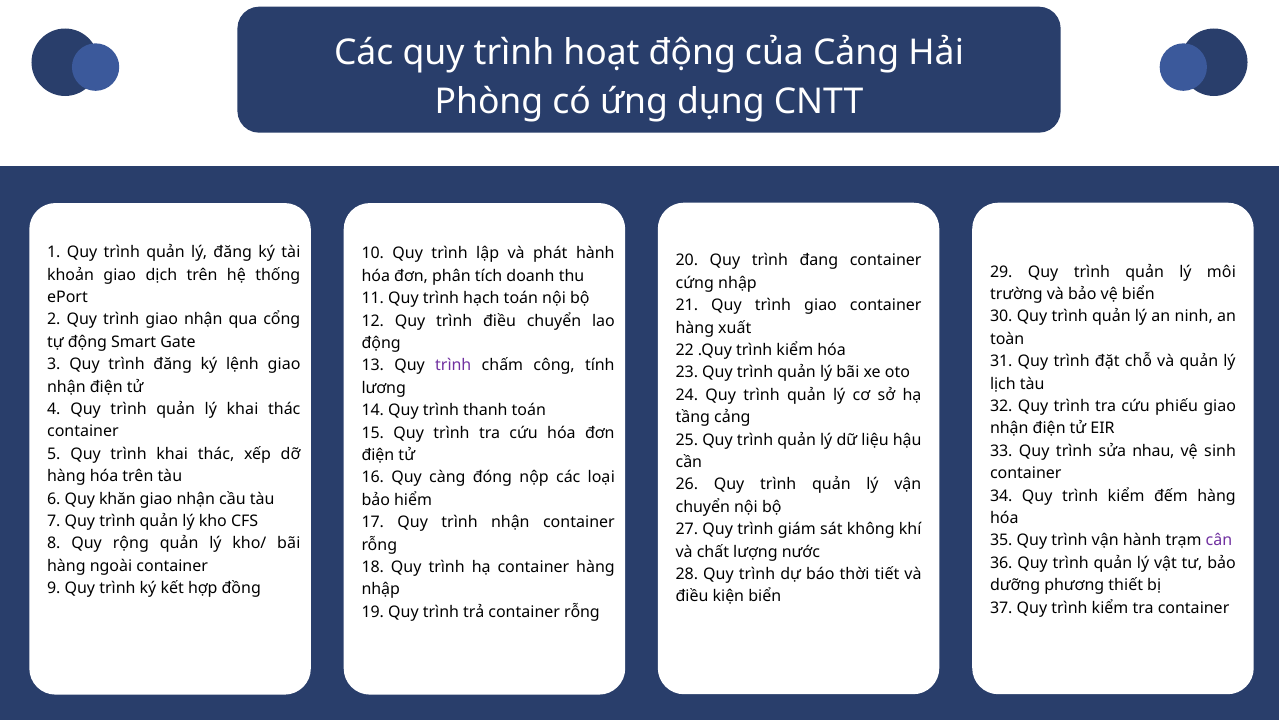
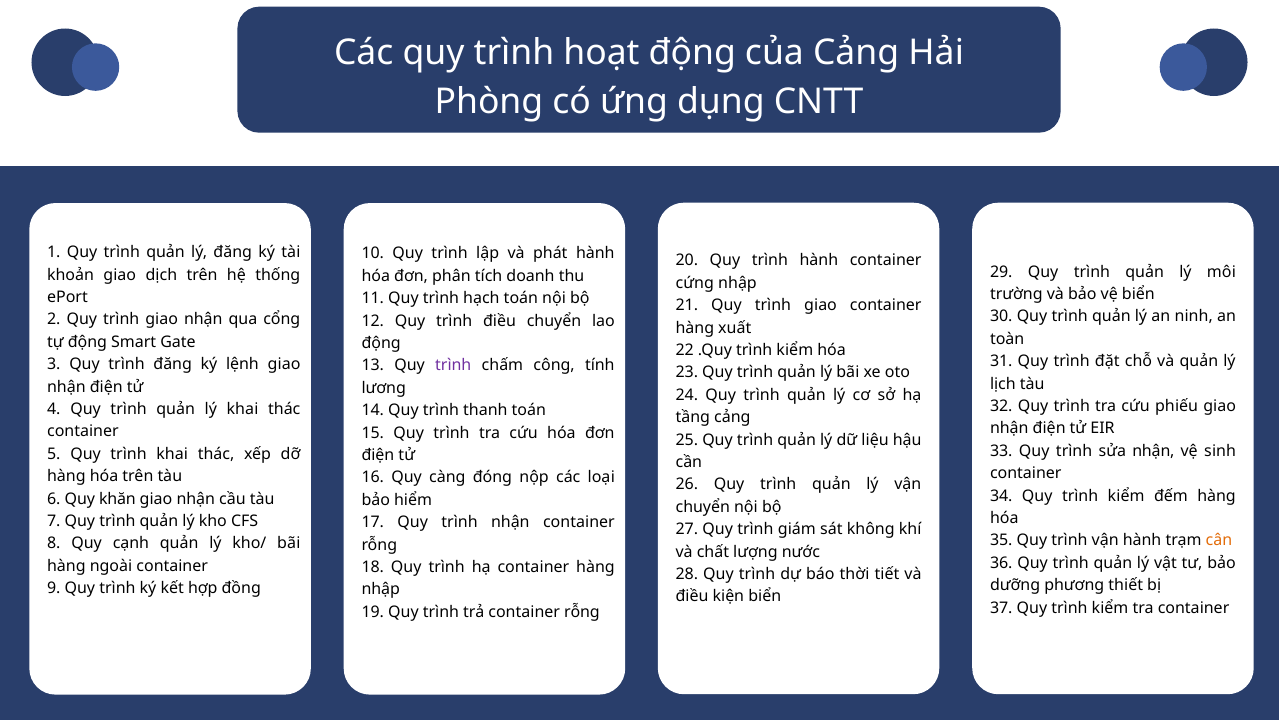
trình đang: đang -> hành
sửa nhau: nhau -> nhận
cân colour: purple -> orange
rộng: rộng -> cạnh
